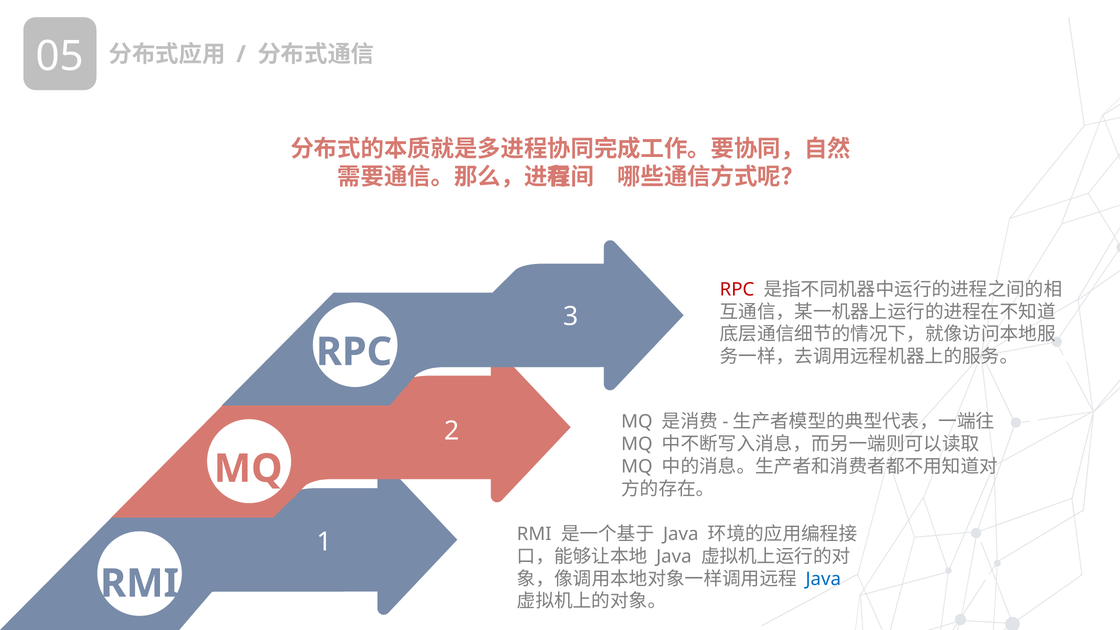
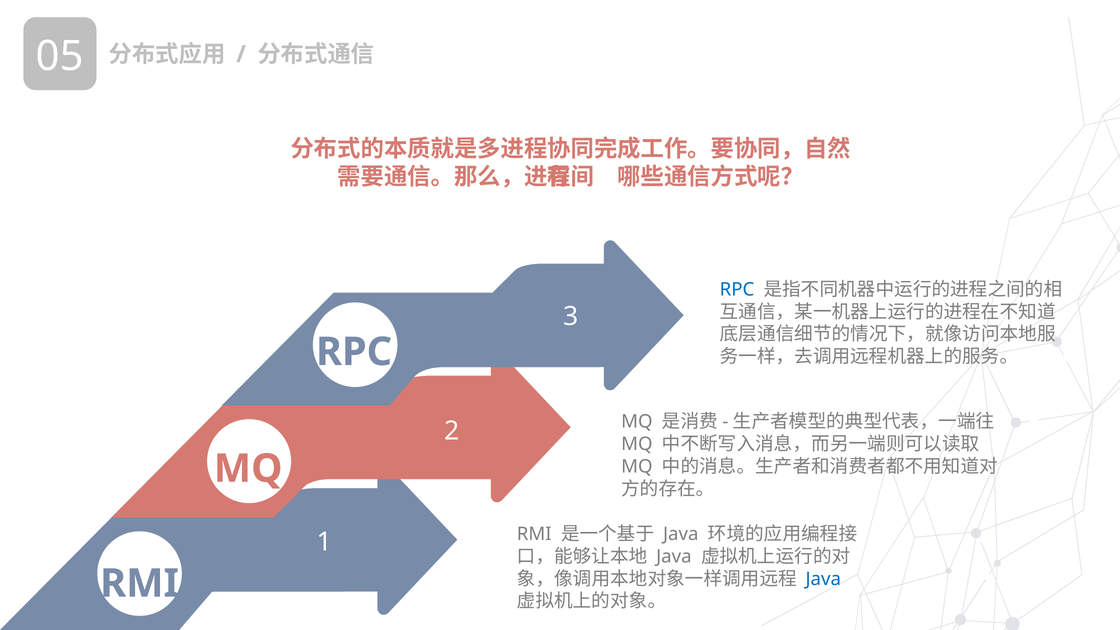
RPC at (737, 290) colour: red -> blue
